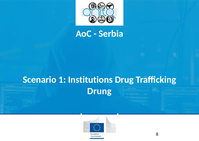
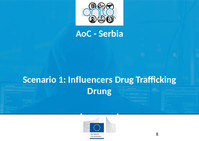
Institutions: Institutions -> Influencers
